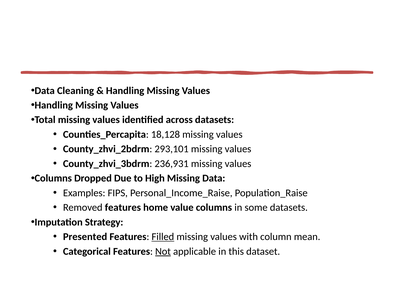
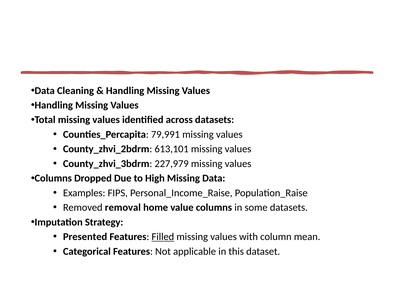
18,128: 18,128 -> 79,991
293,101: 293,101 -> 613,101
236,931: 236,931 -> 227,979
Removed features: features -> removal
Not underline: present -> none
